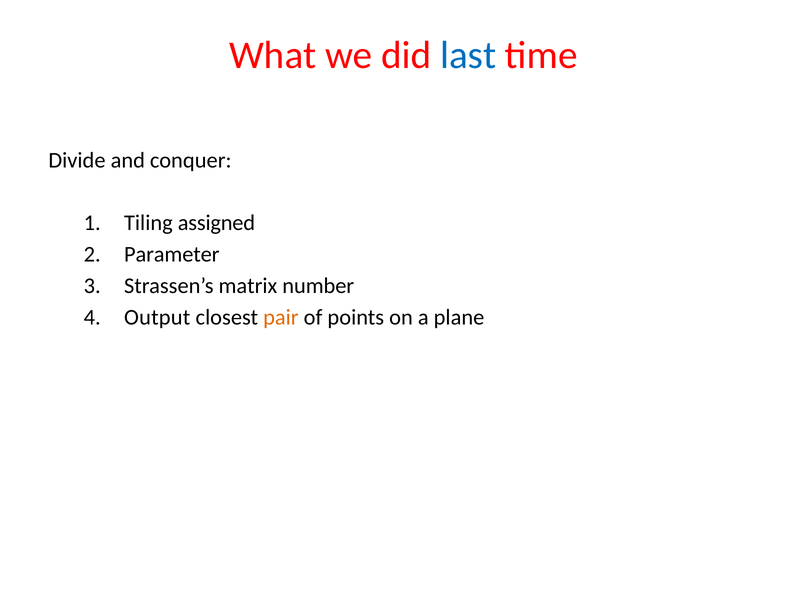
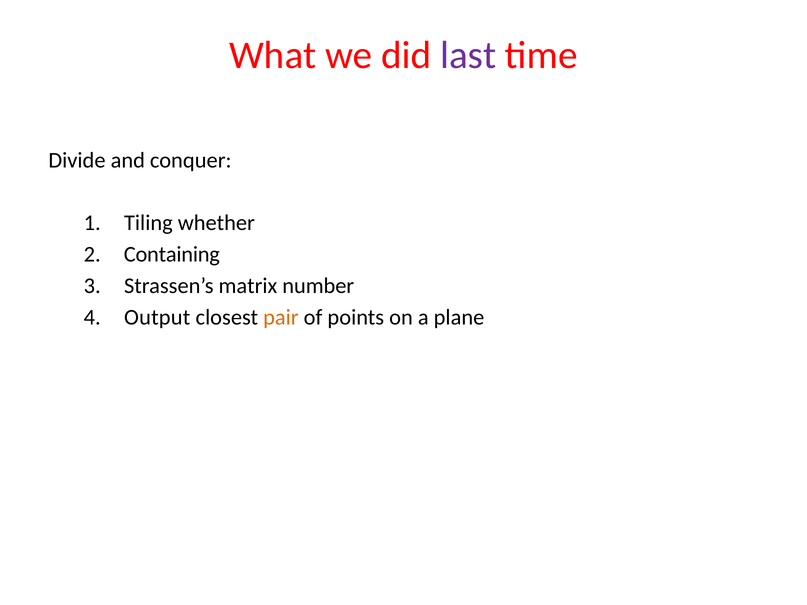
last colour: blue -> purple
assigned: assigned -> whether
Parameter: Parameter -> Containing
